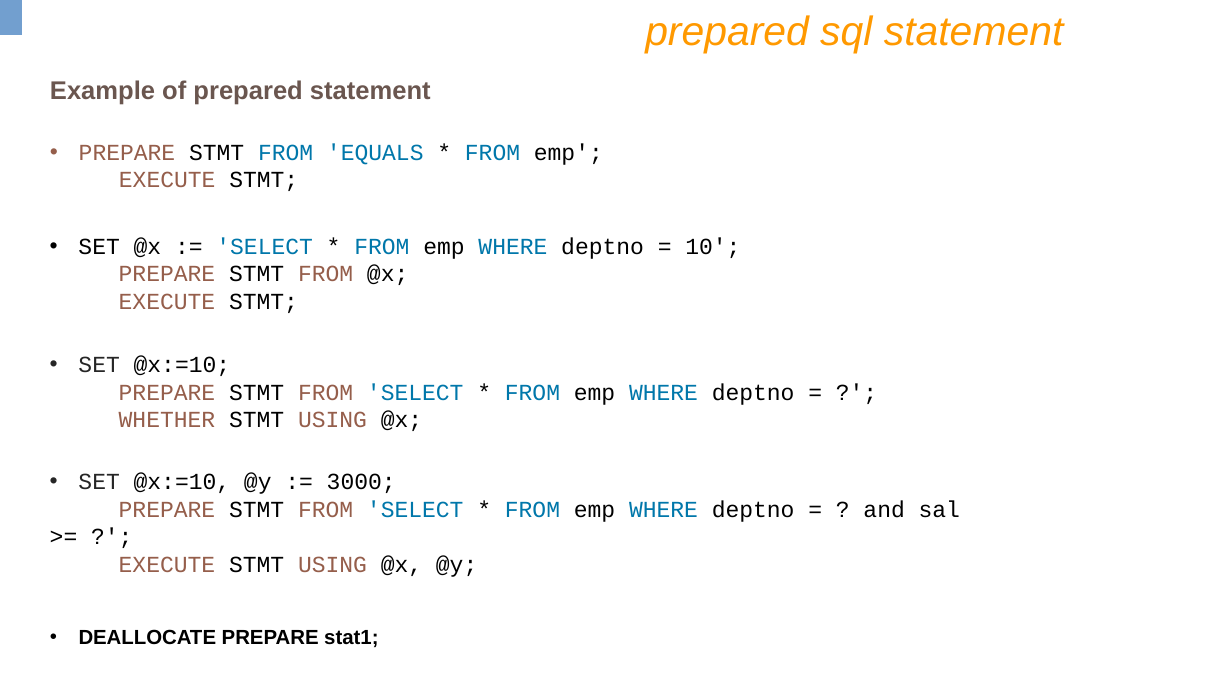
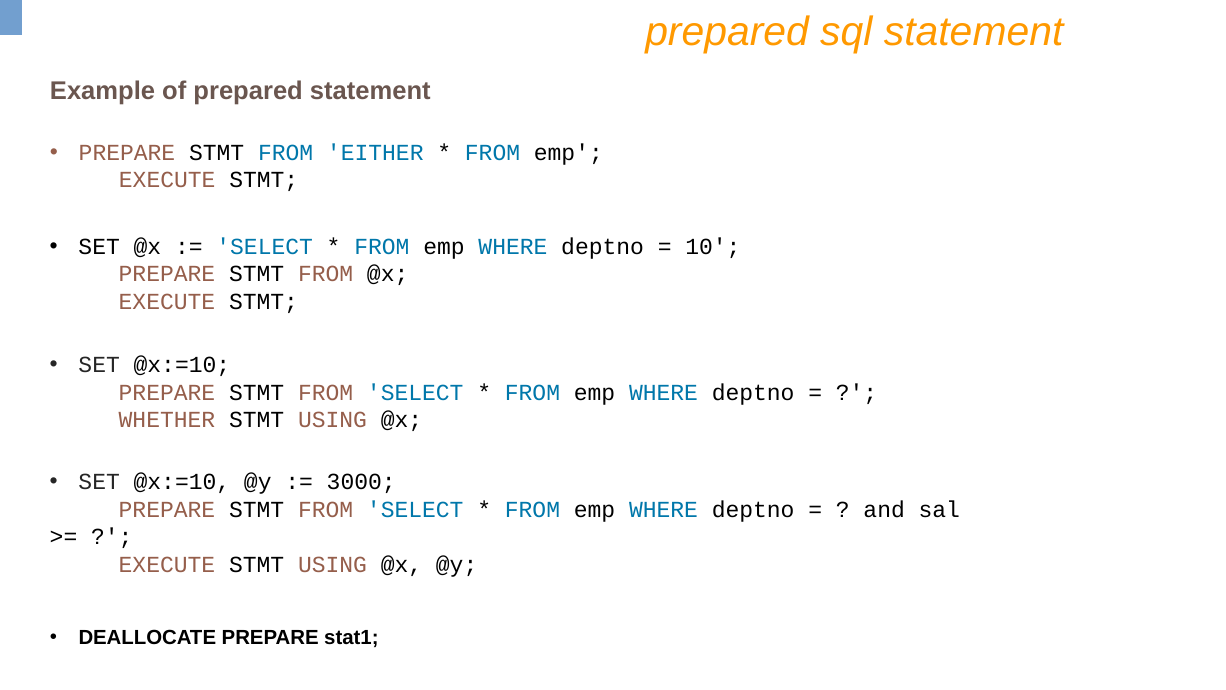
EQUALS: EQUALS -> EITHER
